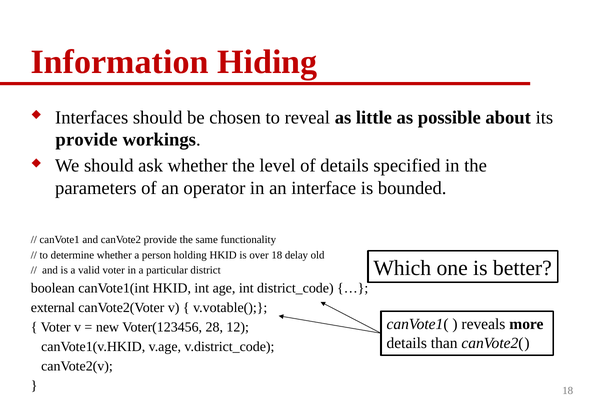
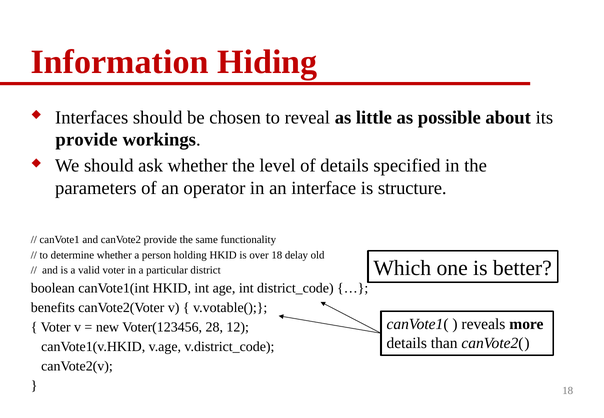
bounded: bounded -> structure
external: external -> benefits
